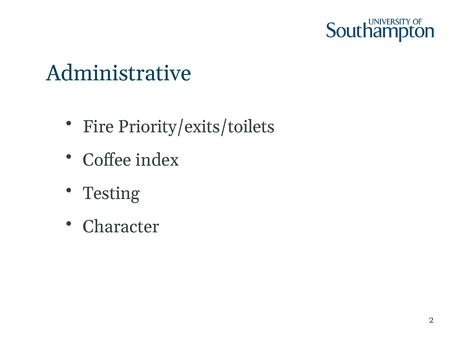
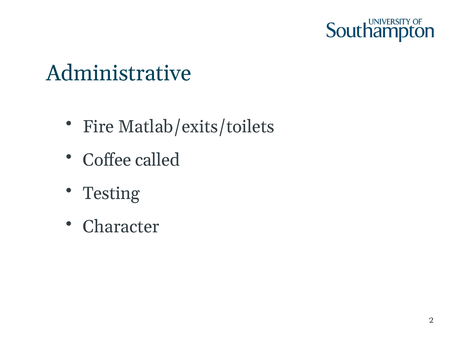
Priority/exits/toilets: Priority/exits/toilets -> Matlab/exits/toilets
index: index -> called
